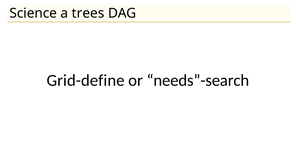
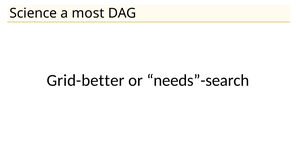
trees: trees -> most
Grid-define: Grid-define -> Grid-better
